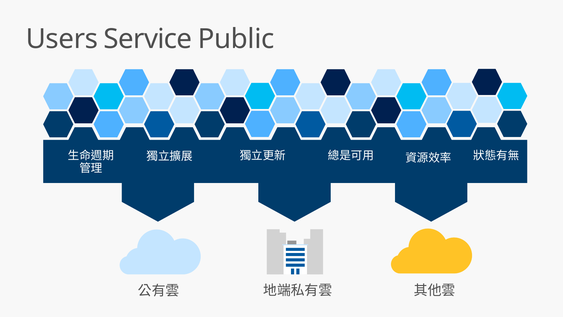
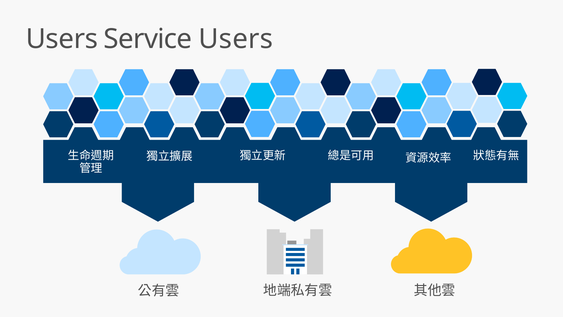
Service Public: Public -> Users
